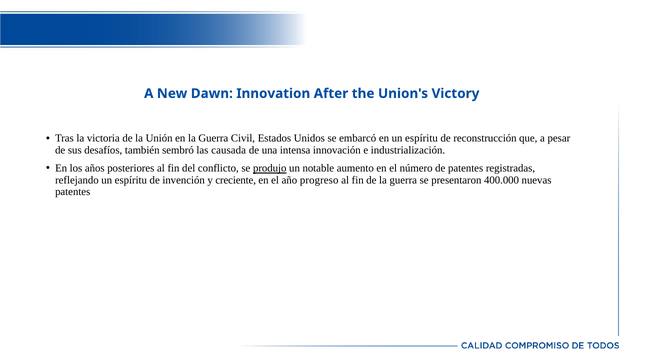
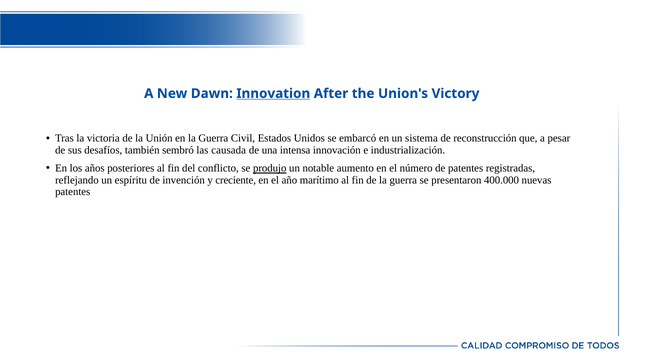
Innovation underline: none -> present
en un espíritu: espíritu -> sistema
progreso: progreso -> marítimo
